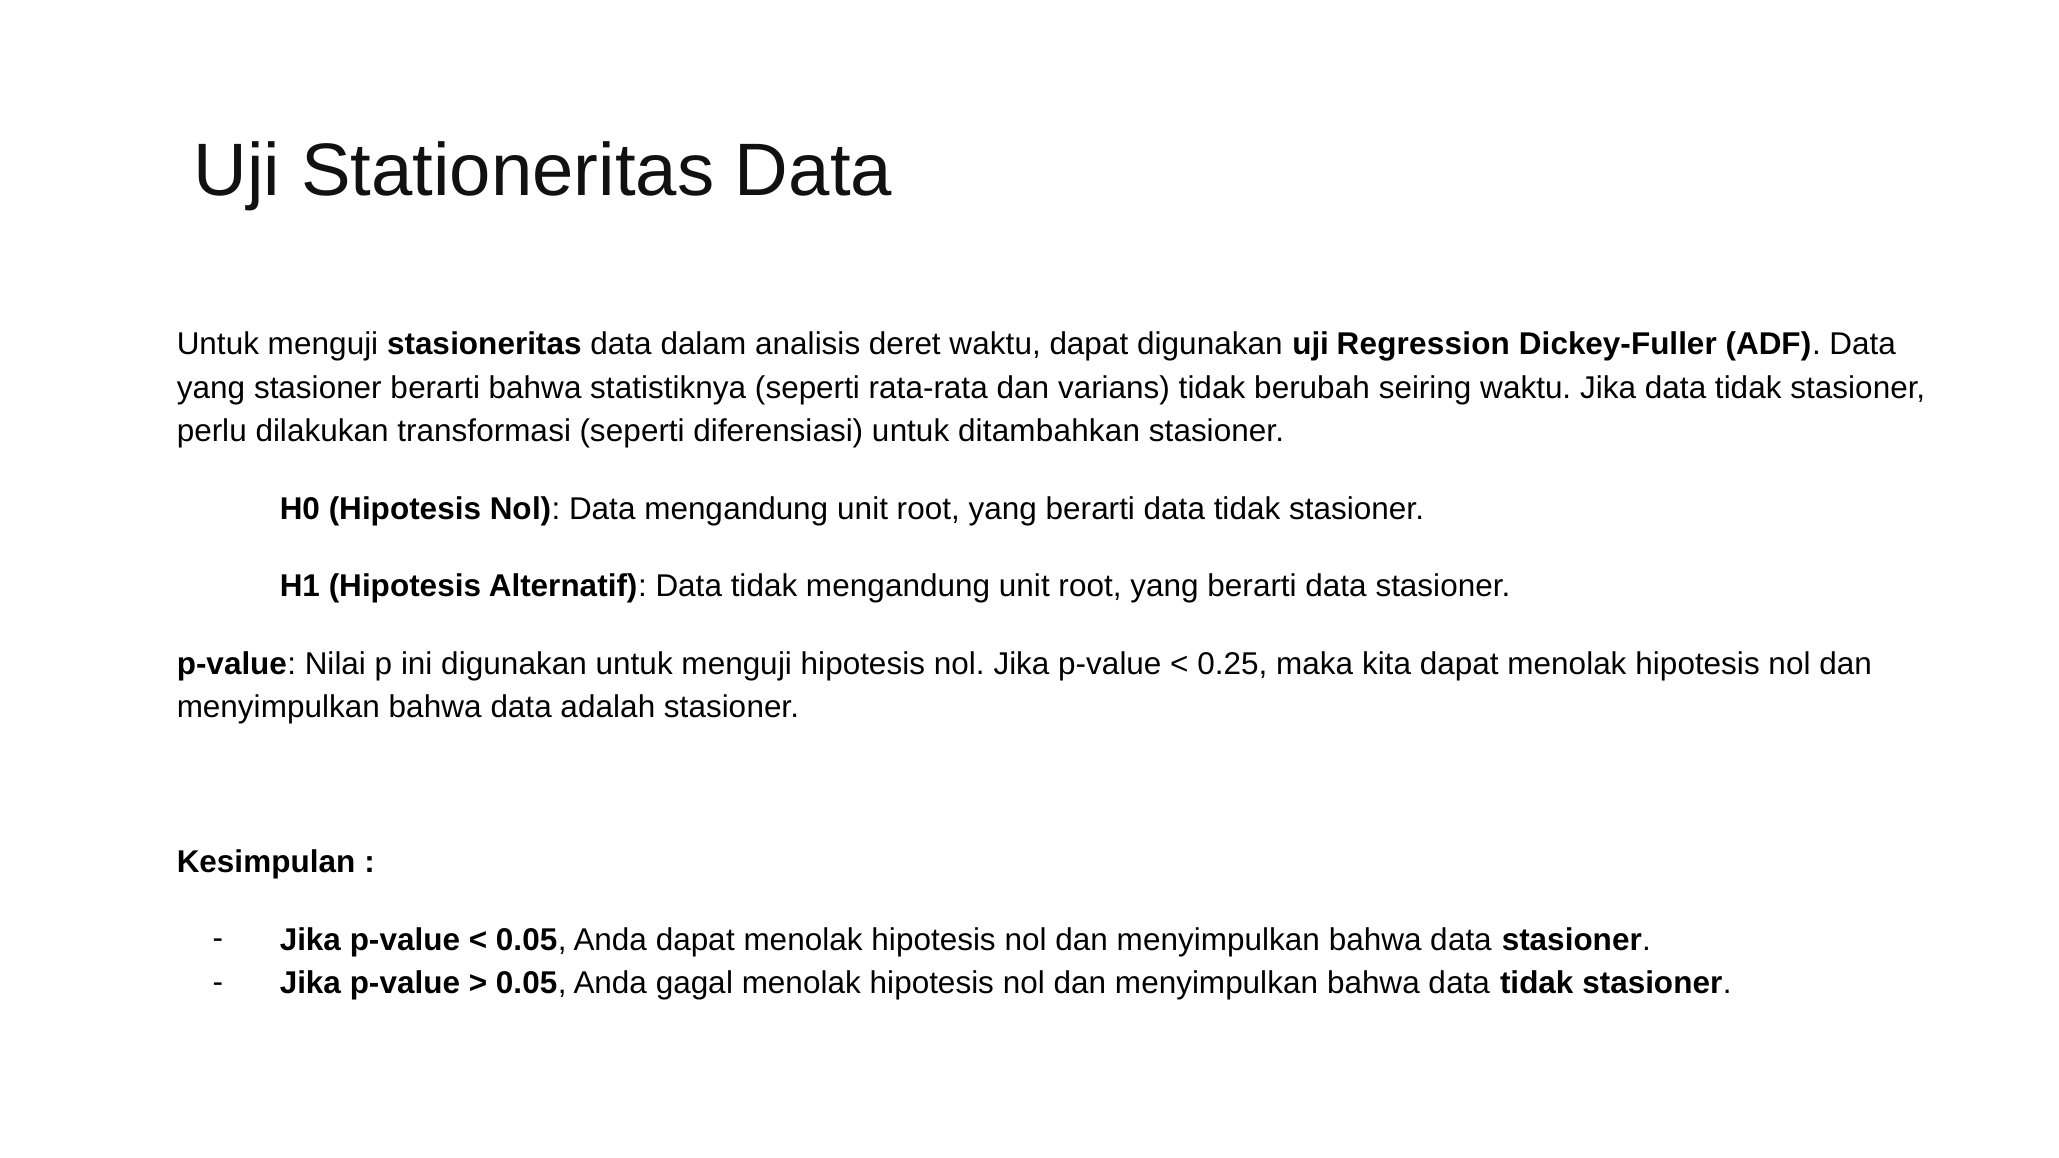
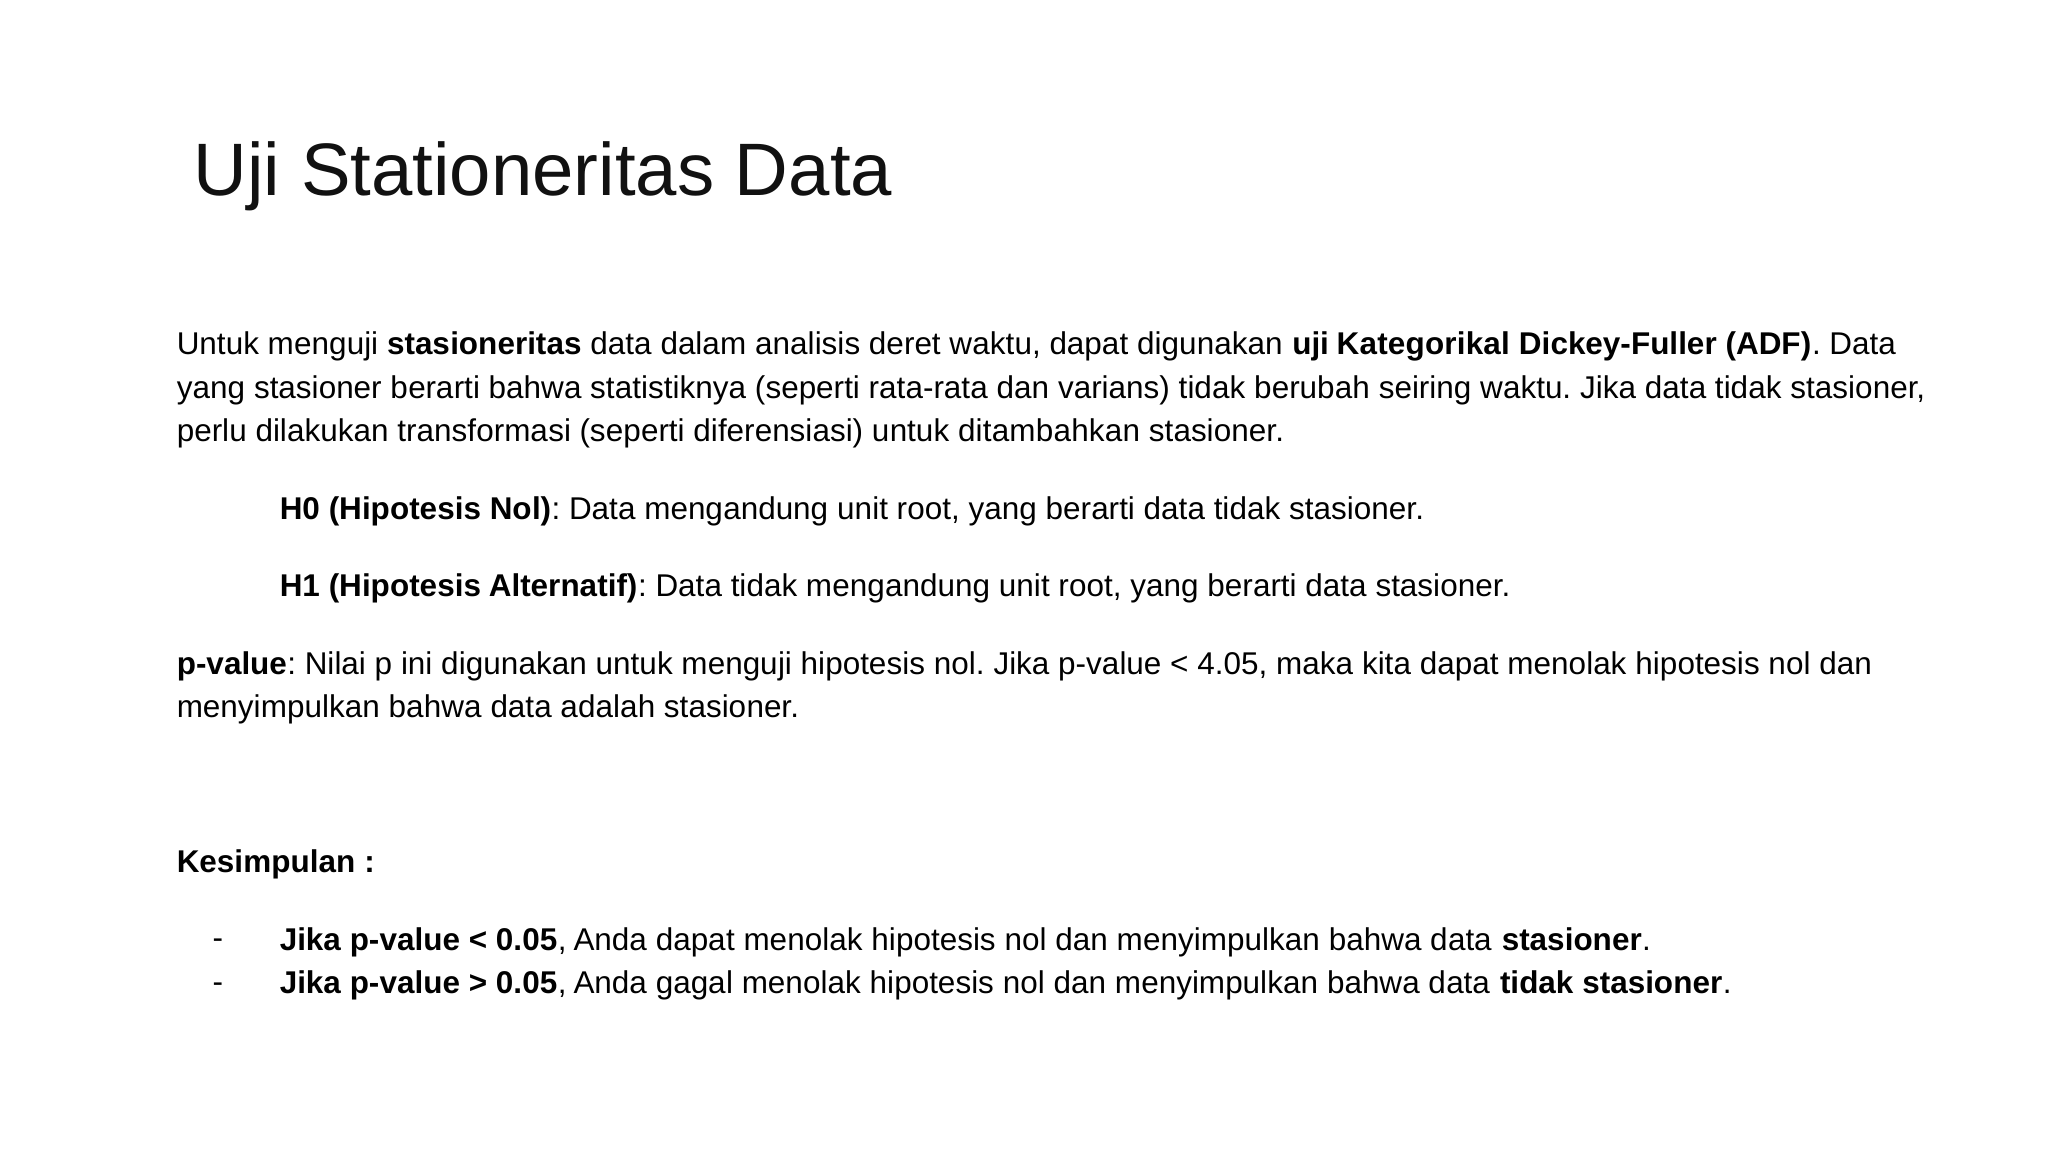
Regression: Regression -> Kategorikal
0.25: 0.25 -> 4.05
